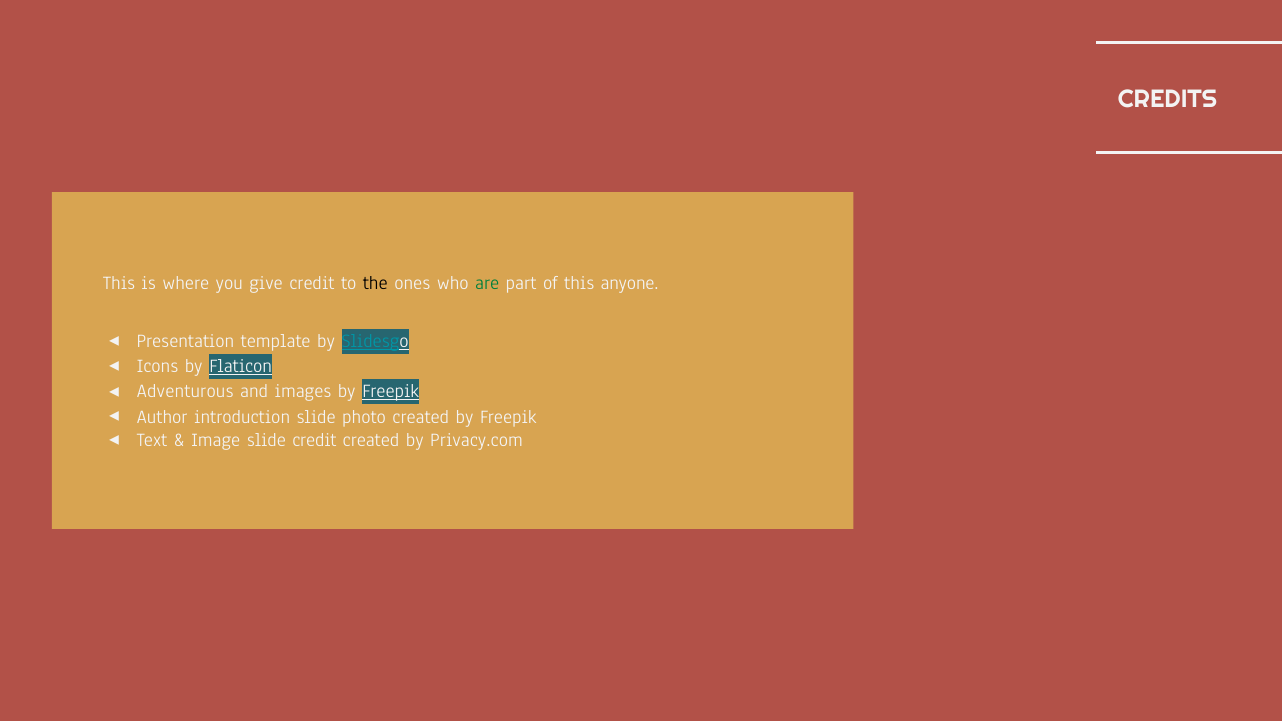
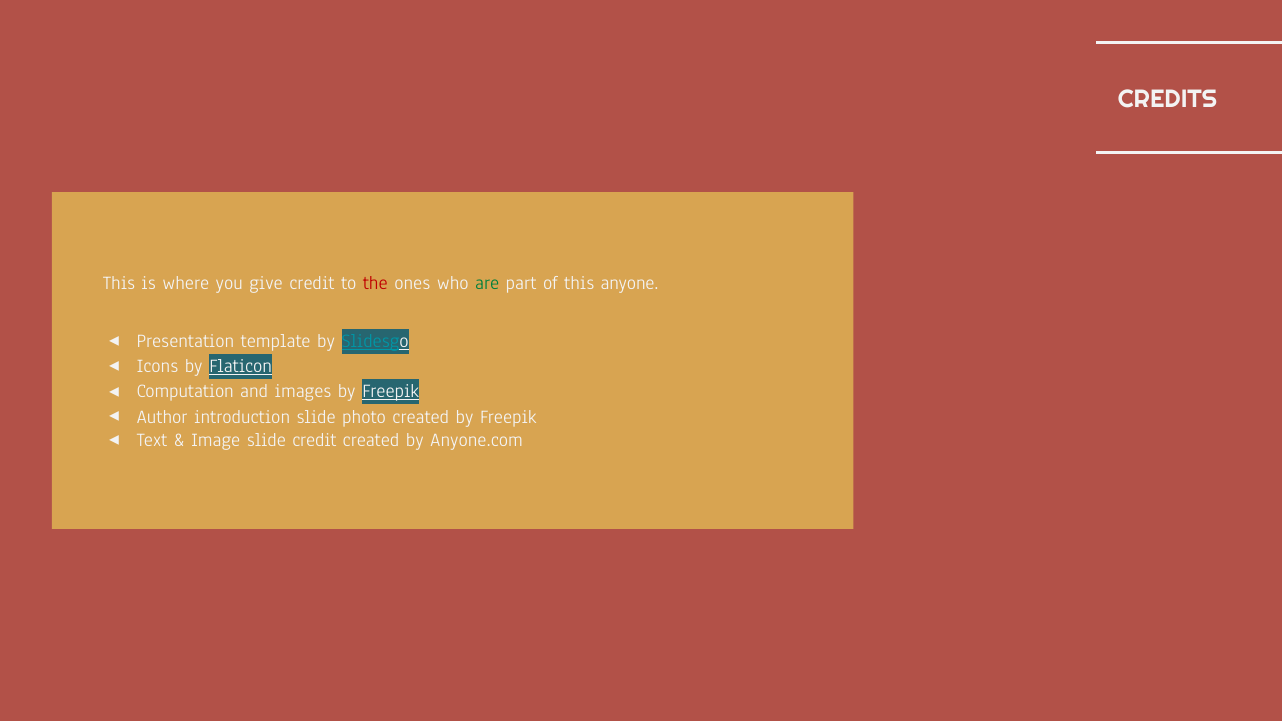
the colour: black -> red
Adventurous: Adventurous -> Computation
Privacy.com: Privacy.com -> Anyone.com
